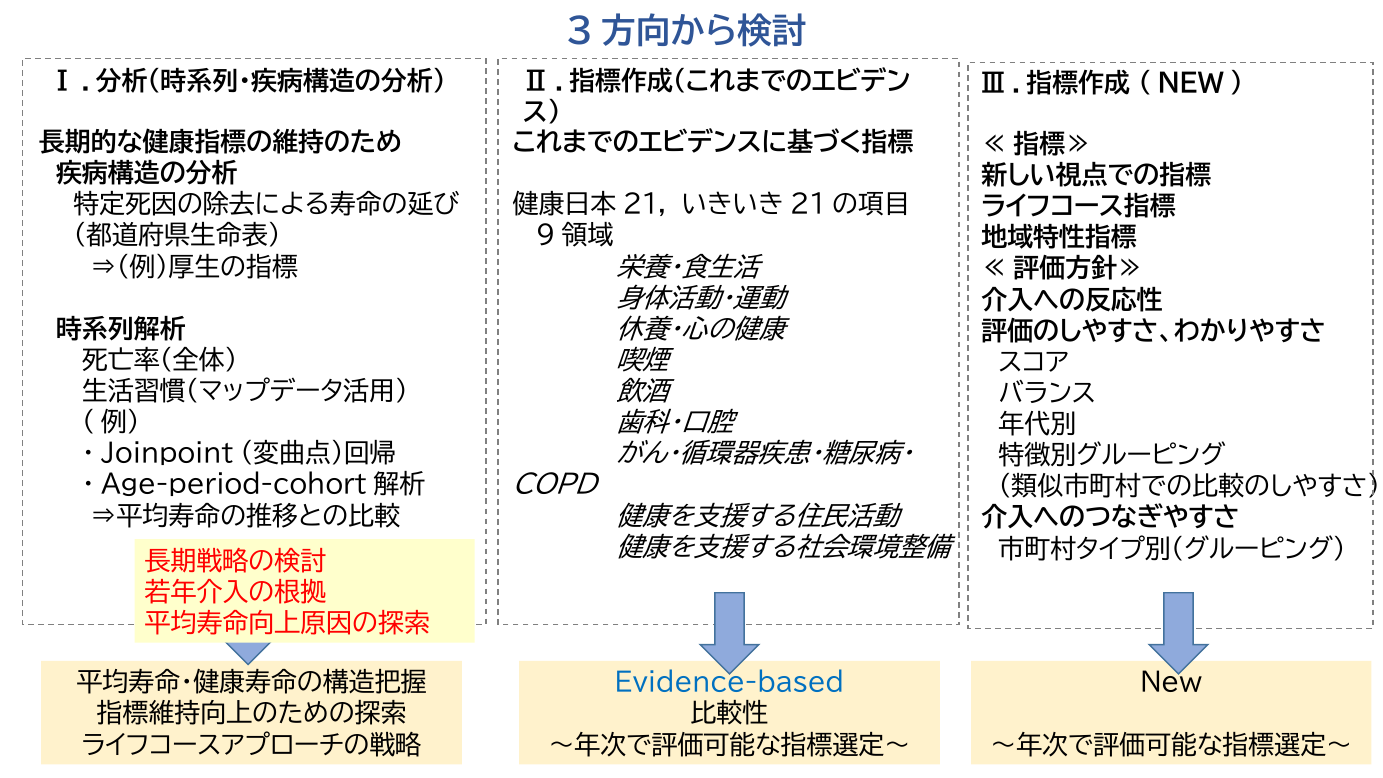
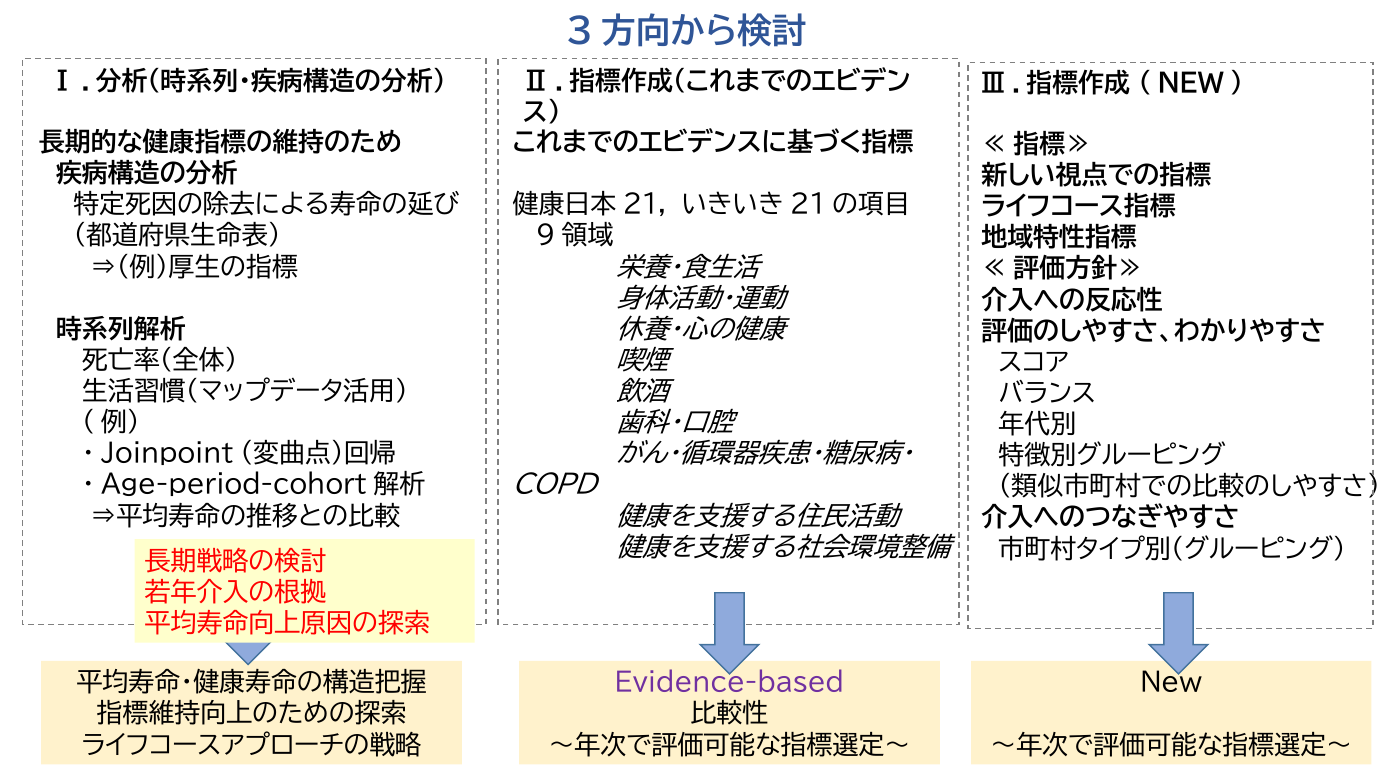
Evidence-based colour: blue -> purple
